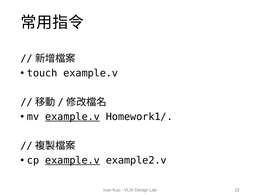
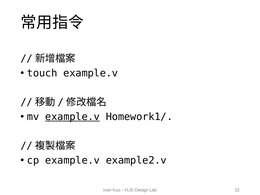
example.v at (73, 160) underline: present -> none
